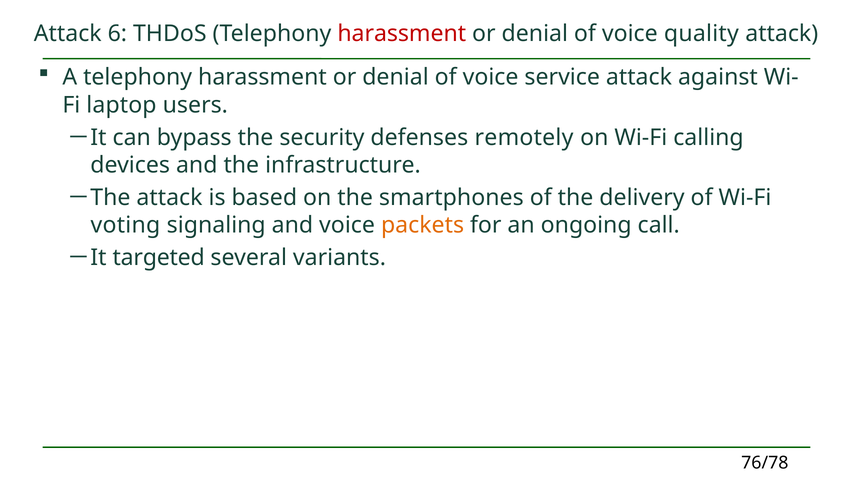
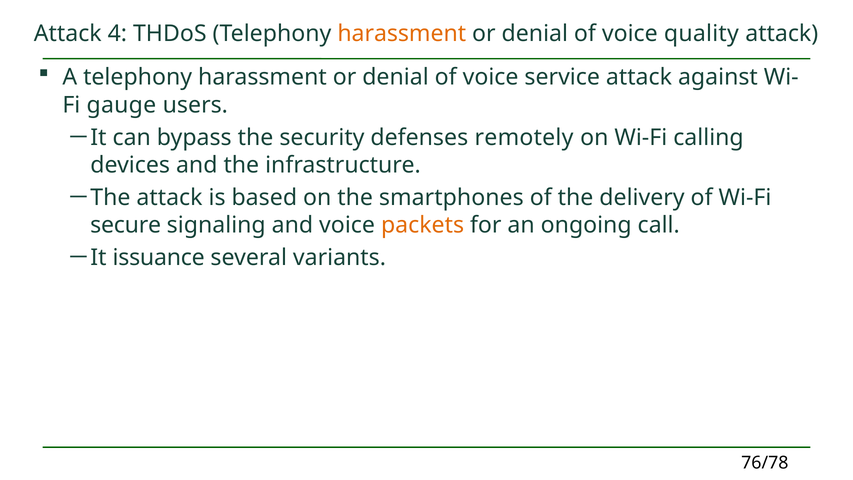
6: 6 -> 4
harassment at (402, 34) colour: red -> orange
laptop: laptop -> gauge
voting: voting -> secure
targeted: targeted -> issuance
